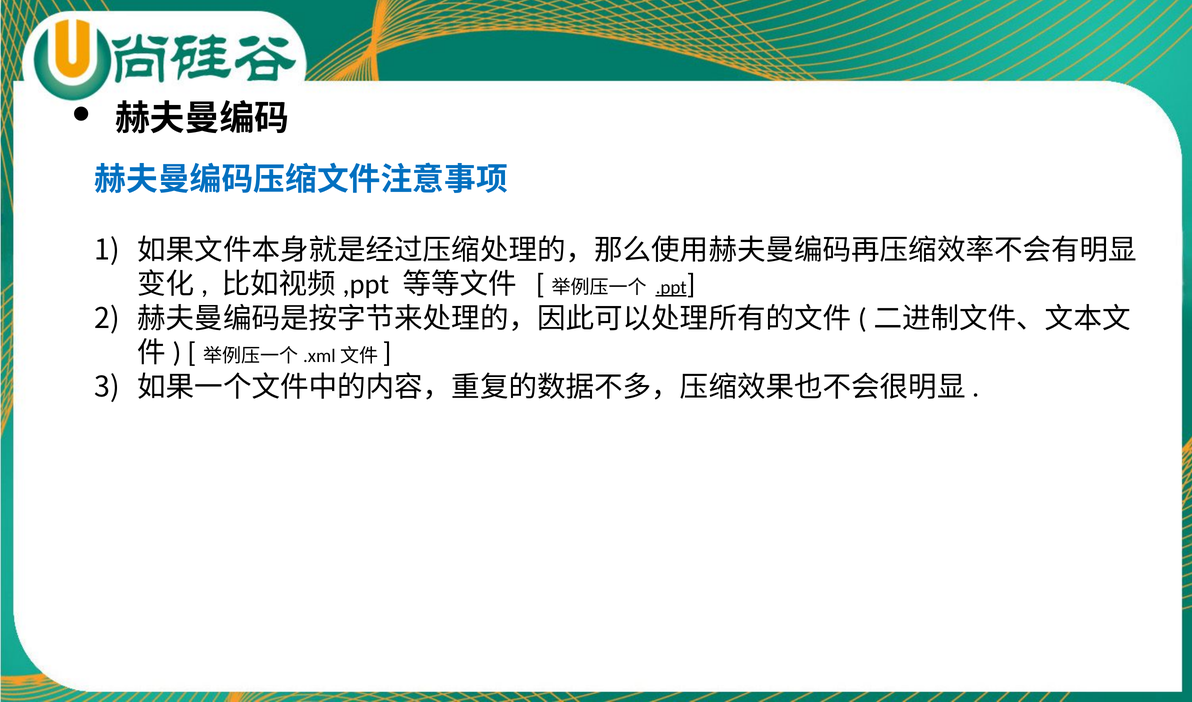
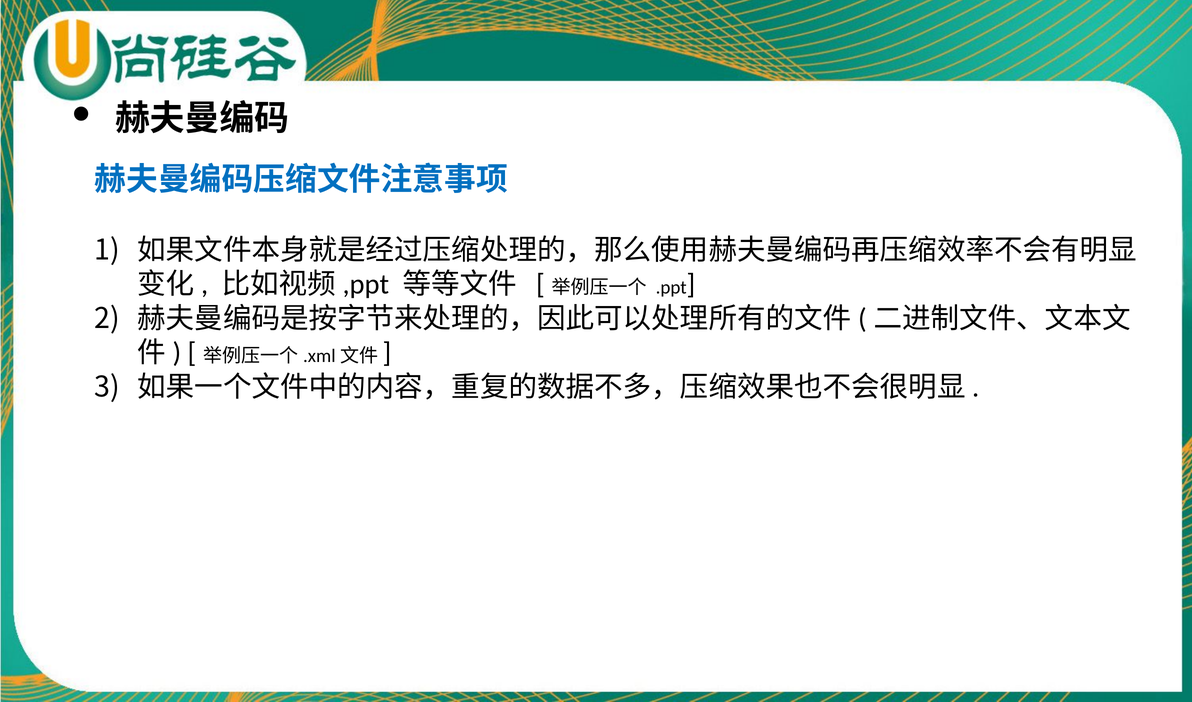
.ppt underline: present -> none
